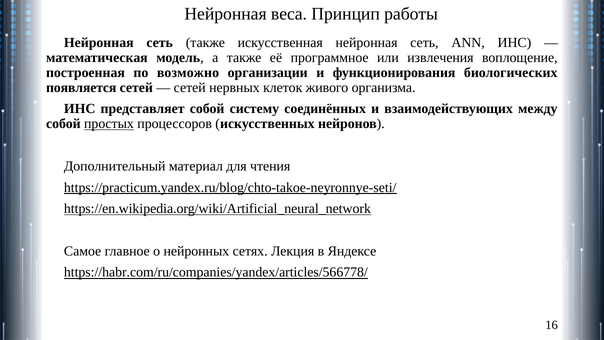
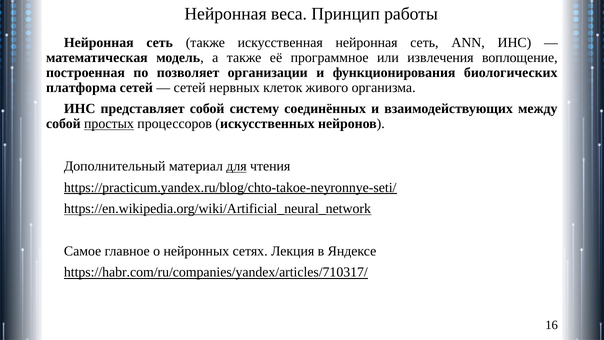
возможно: возможно -> позволяет
появляется: появляется -> платформа
для underline: none -> present
https://habr.com/ru/companies/yandex/articles/566778/: https://habr.com/ru/companies/yandex/articles/566778/ -> https://habr.com/ru/companies/yandex/articles/710317/
